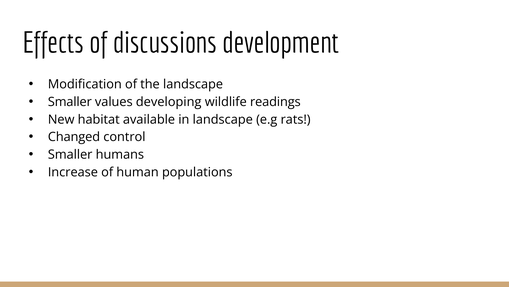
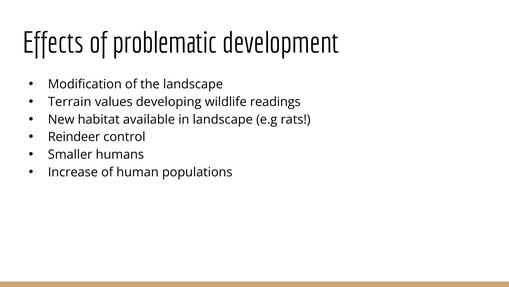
discussions: discussions -> problematic
Smaller at (70, 102): Smaller -> Terrain
Changed: Changed -> Reindeer
